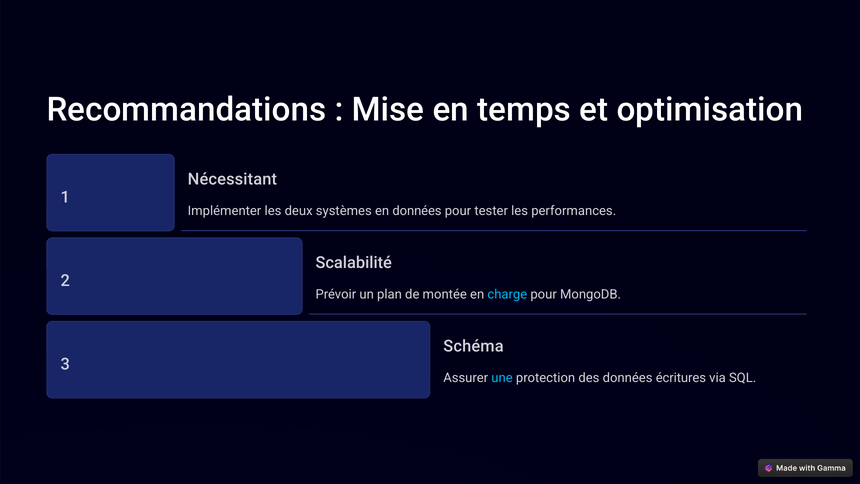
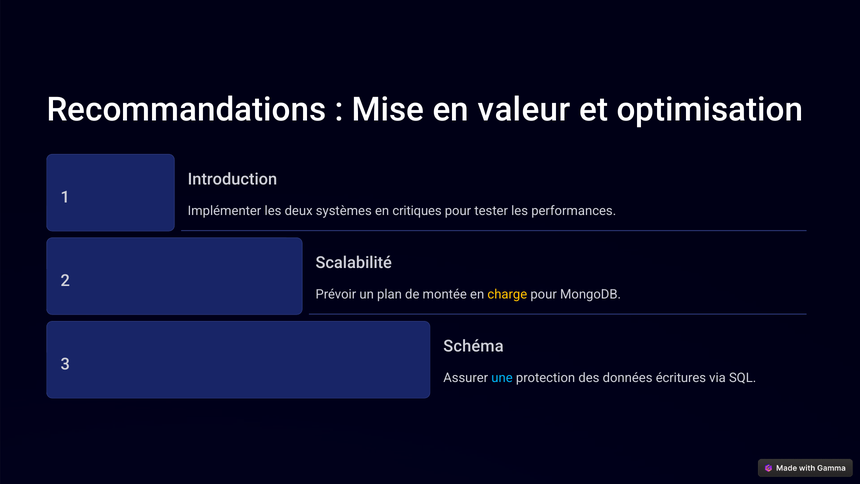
temps: temps -> valeur
Nécessitant: Nécessitant -> Introduction
en données: données -> critiques
charge colour: light blue -> yellow
